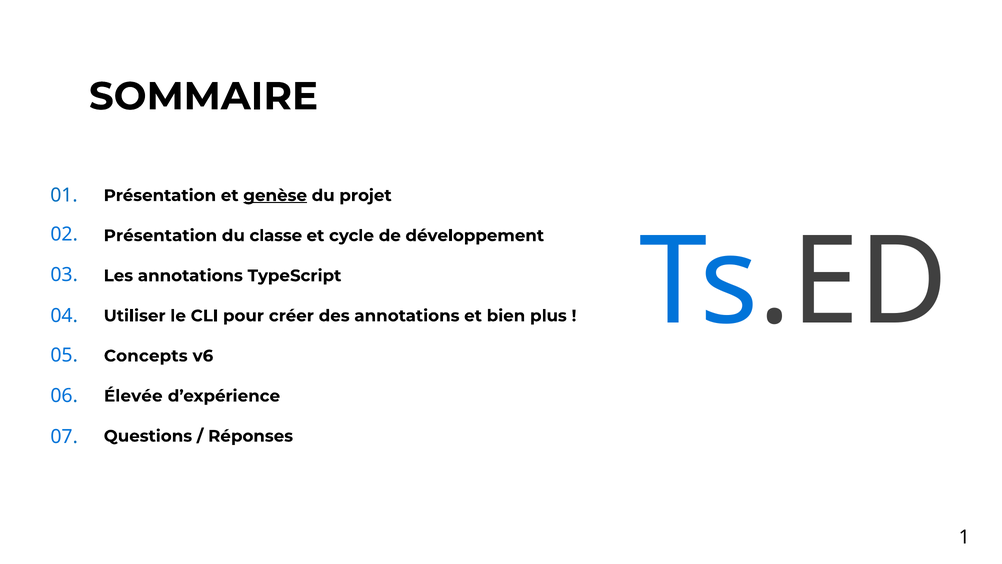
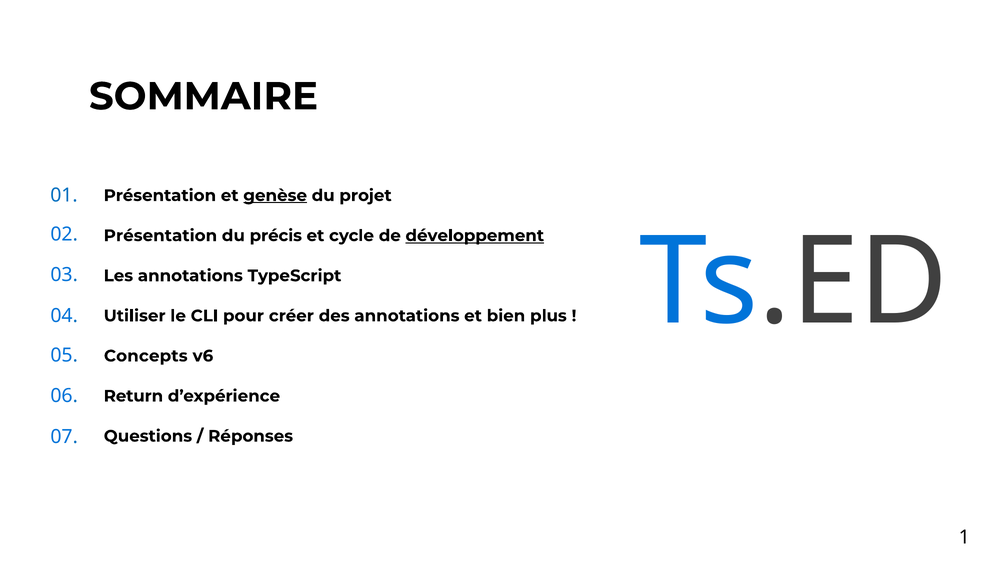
classe: classe -> précis
développement underline: none -> present
Élevée: Élevée -> Return
